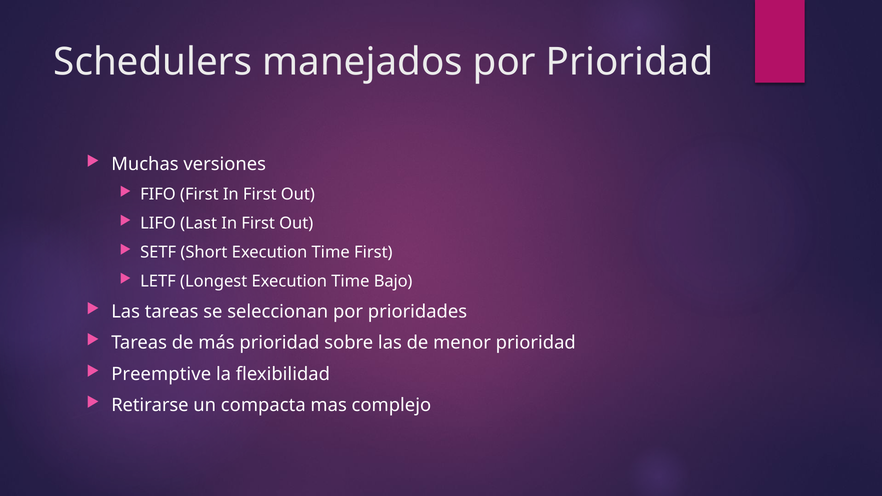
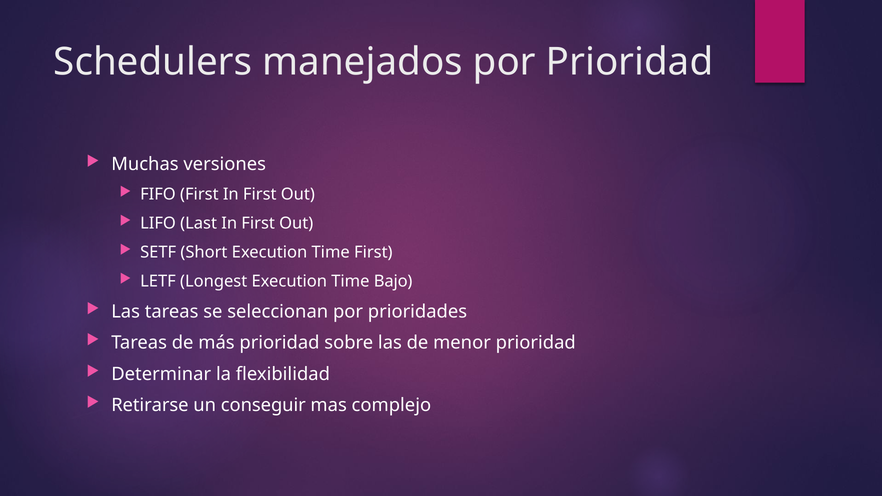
Preemptive: Preemptive -> Determinar
compacta: compacta -> conseguir
